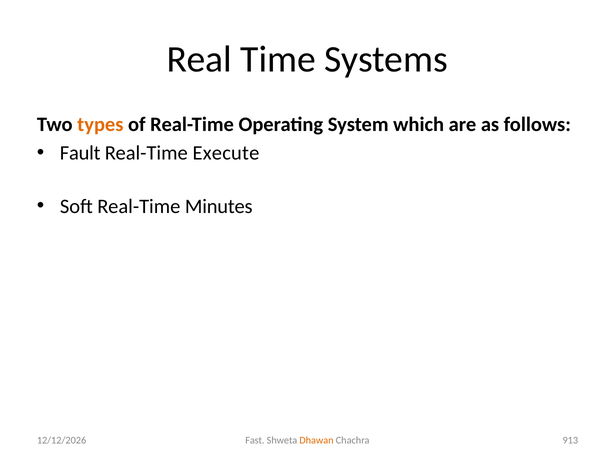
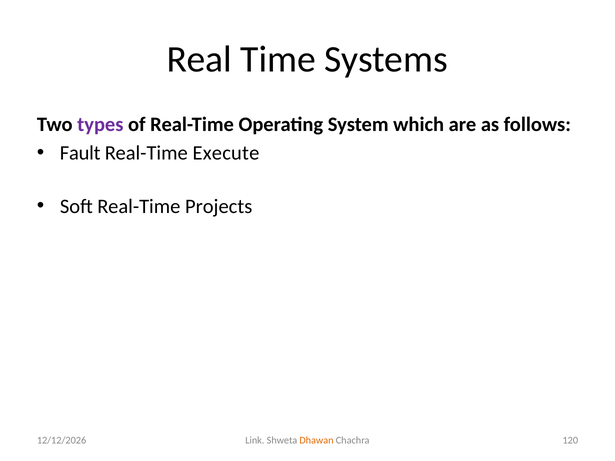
types colour: orange -> purple
Minutes: Minutes -> Projects
Fast: Fast -> Link
913: 913 -> 120
